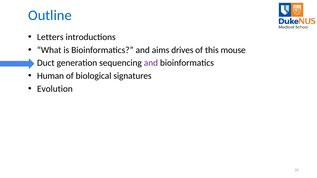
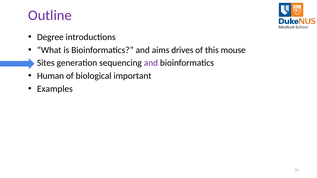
Outline colour: blue -> purple
Letters: Letters -> Degree
Duct: Duct -> Sites
signatures: signatures -> important
Evolution: Evolution -> Examples
